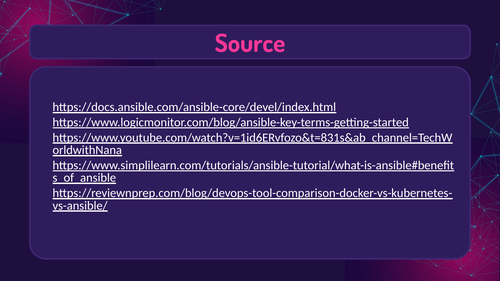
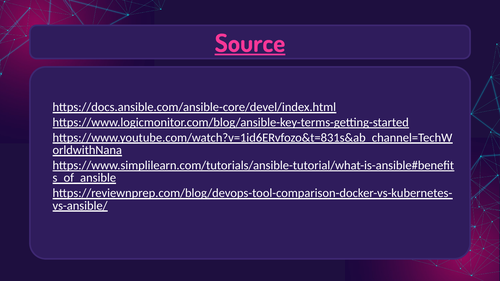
Source underline: none -> present
